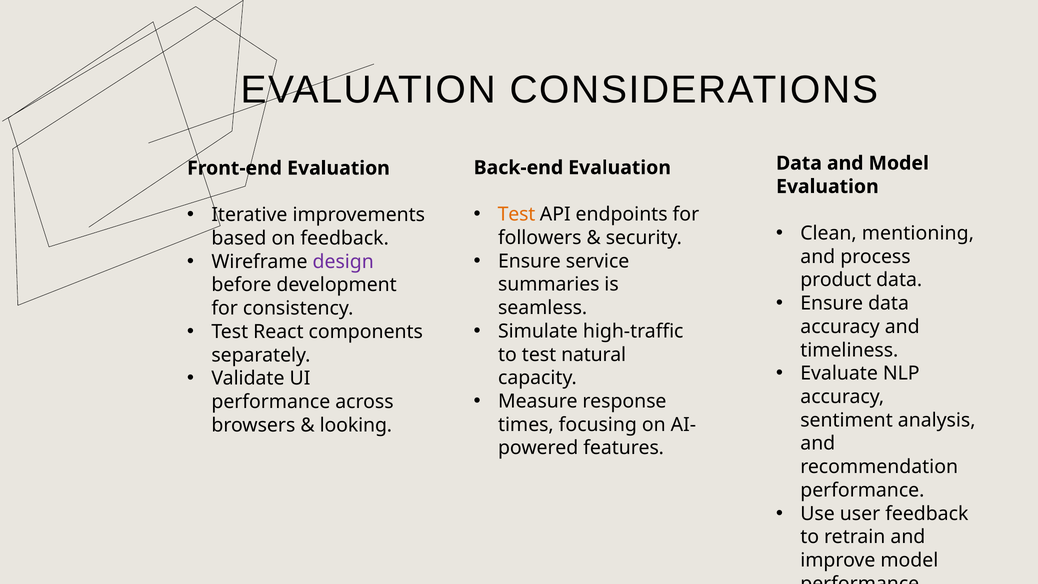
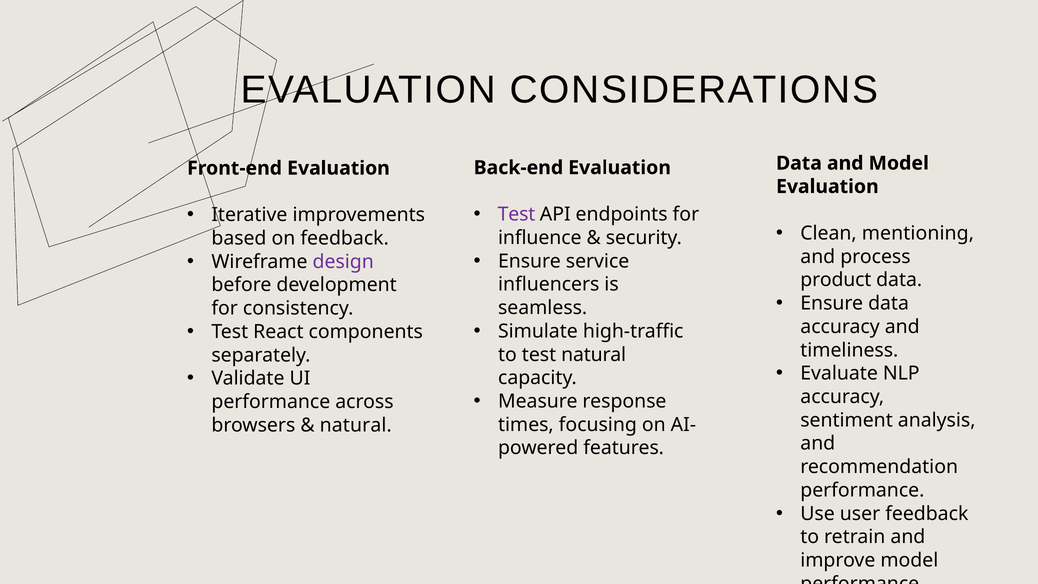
Test at (517, 214) colour: orange -> purple
followers: followers -> influence
summaries: summaries -> influencers
looking at (356, 425): looking -> natural
